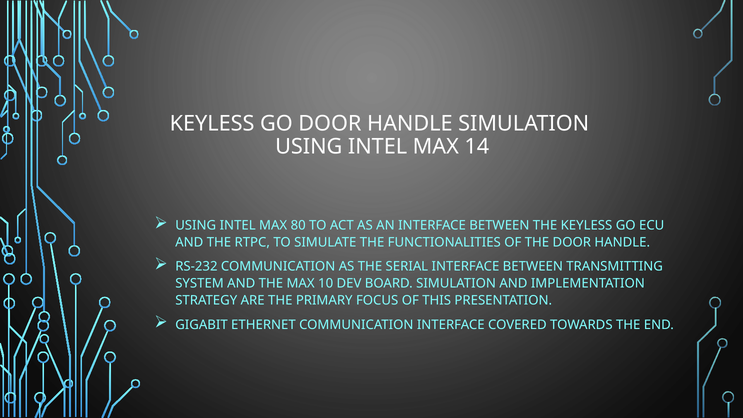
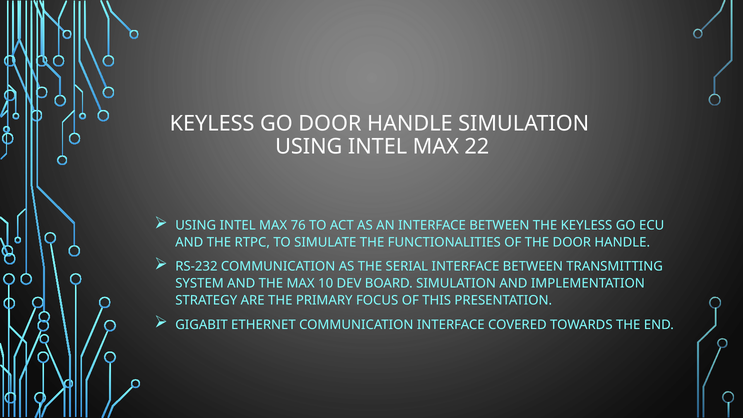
14: 14 -> 22
80: 80 -> 76
